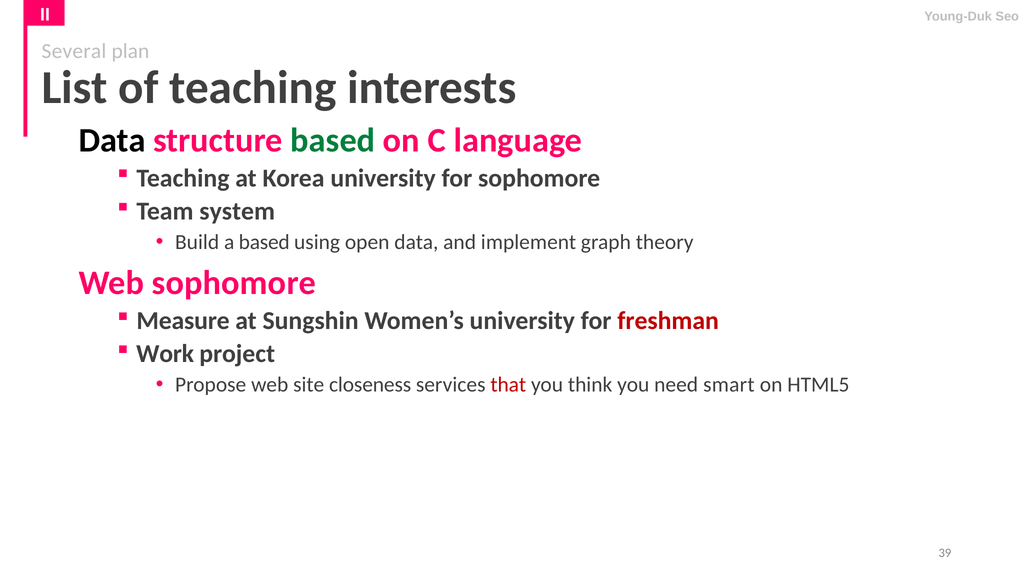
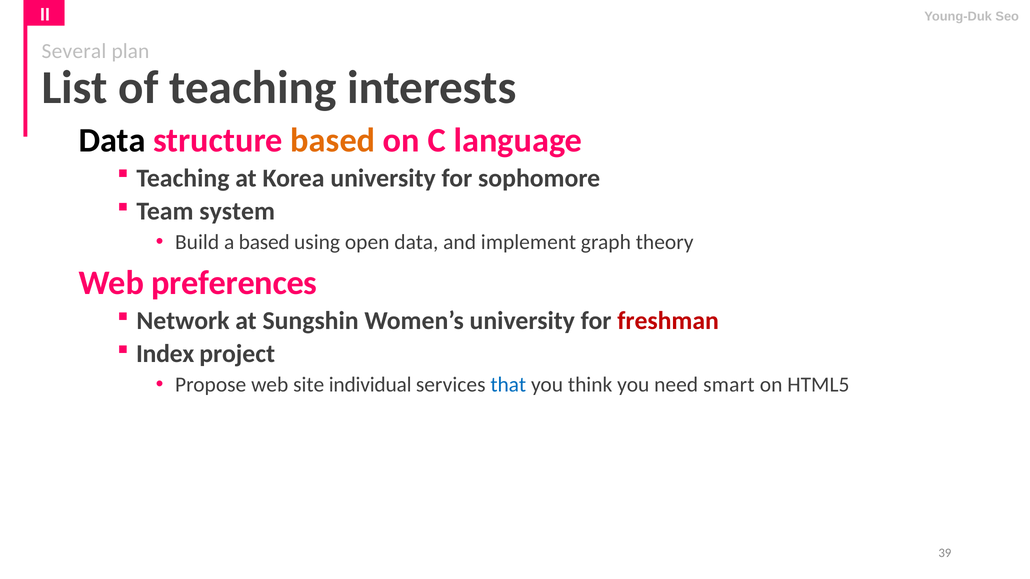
based at (333, 140) colour: green -> orange
Web sophomore: sophomore -> preferences
Measure: Measure -> Network
Work: Work -> Index
closeness: closeness -> individual
that colour: red -> blue
